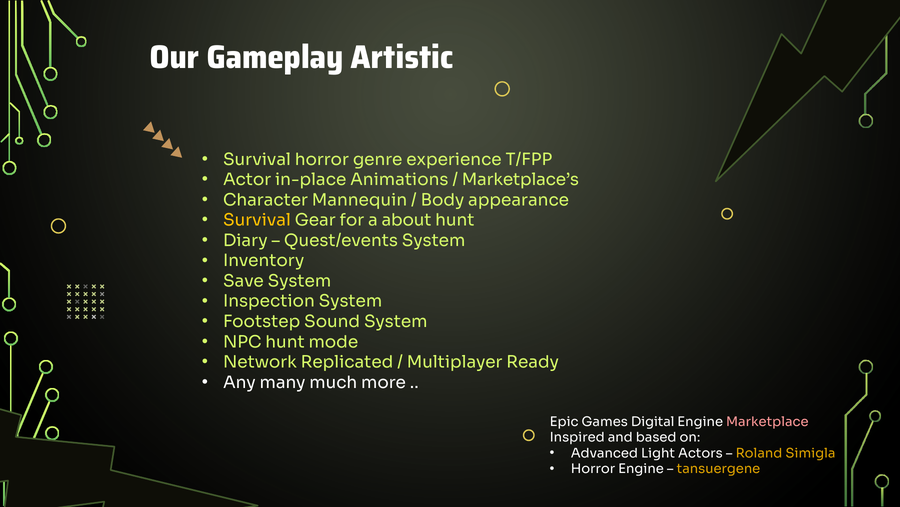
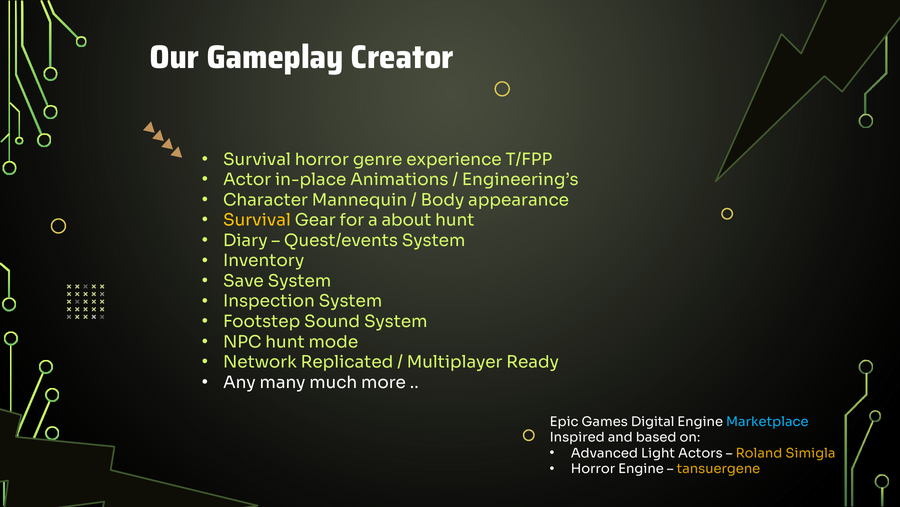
Artistic: Artistic -> Creator
Marketplace’s: Marketplace’s -> Engineering’s
Marketplace colour: pink -> light blue
